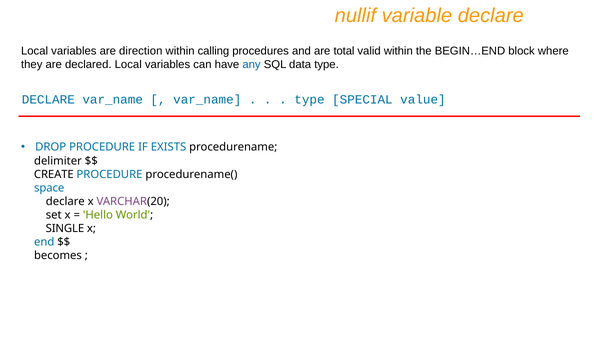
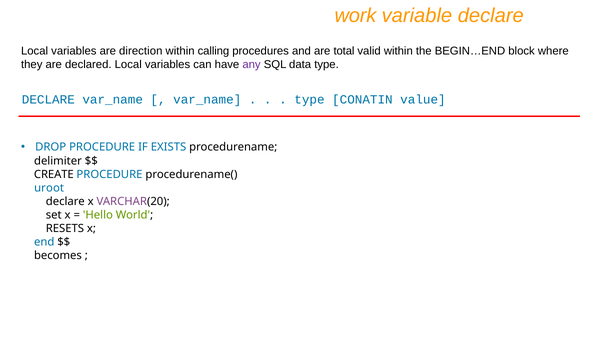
nullif: nullif -> work
any colour: blue -> purple
SPECIAL: SPECIAL -> CONATIN
space: space -> uroot
SINGLE: SINGLE -> RESETS
